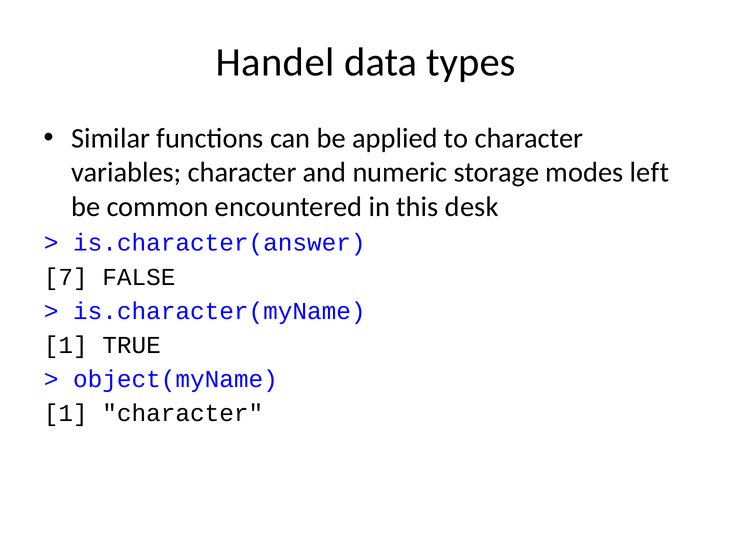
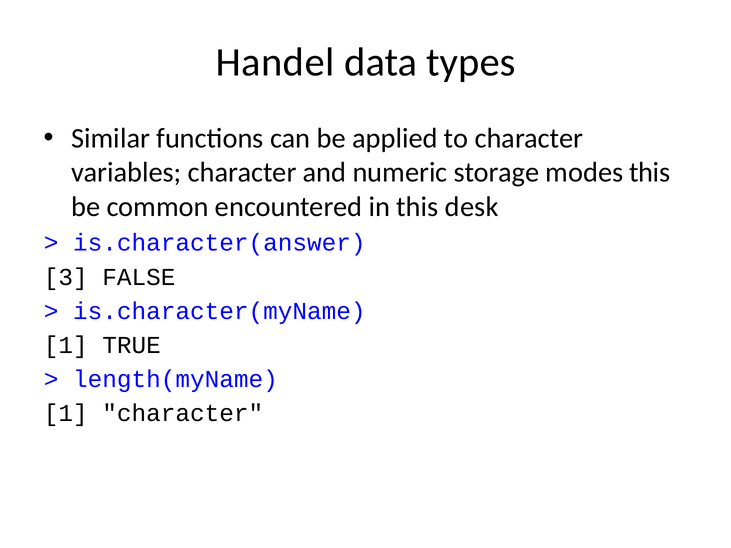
modes left: left -> this
7: 7 -> 3
object(myName: object(myName -> length(myName
